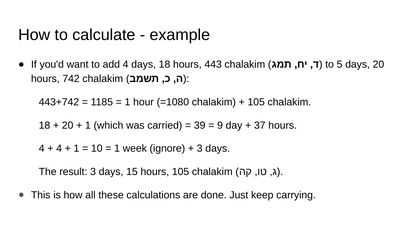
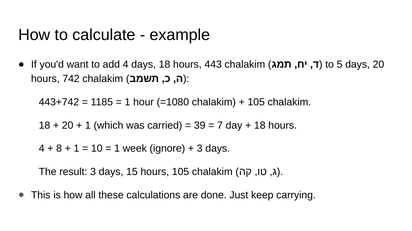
9: 9 -> 7
37 at (260, 126): 37 -> 18
4 at (59, 149): 4 -> 8
